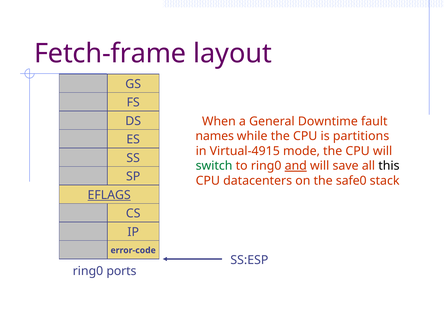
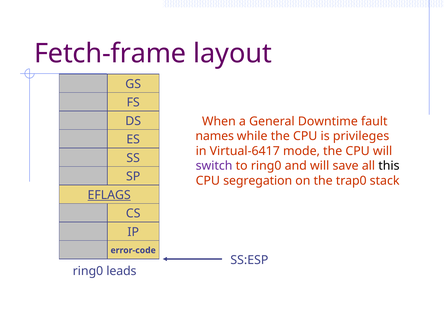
partitions: partitions -> privileges
Virtual-4915: Virtual-4915 -> Virtual-6417
switch colour: green -> purple
and underline: present -> none
datacenters: datacenters -> segregation
safe0: safe0 -> trap0
ports: ports -> leads
